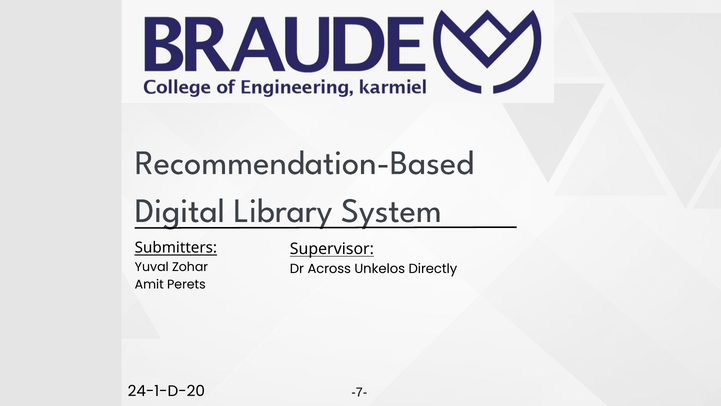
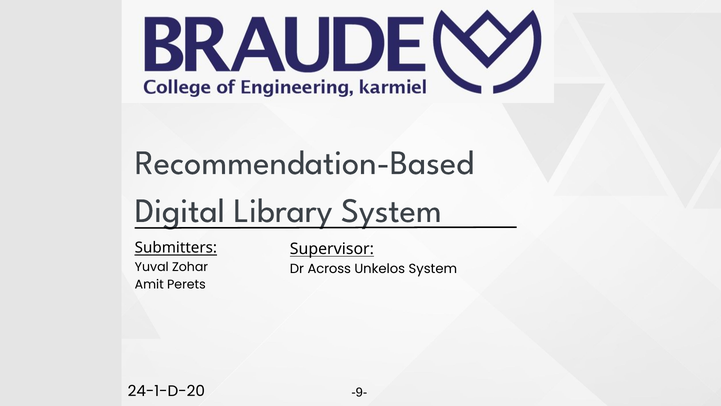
Unkelos Directly: Directly -> System
-7-: -7- -> -9-
